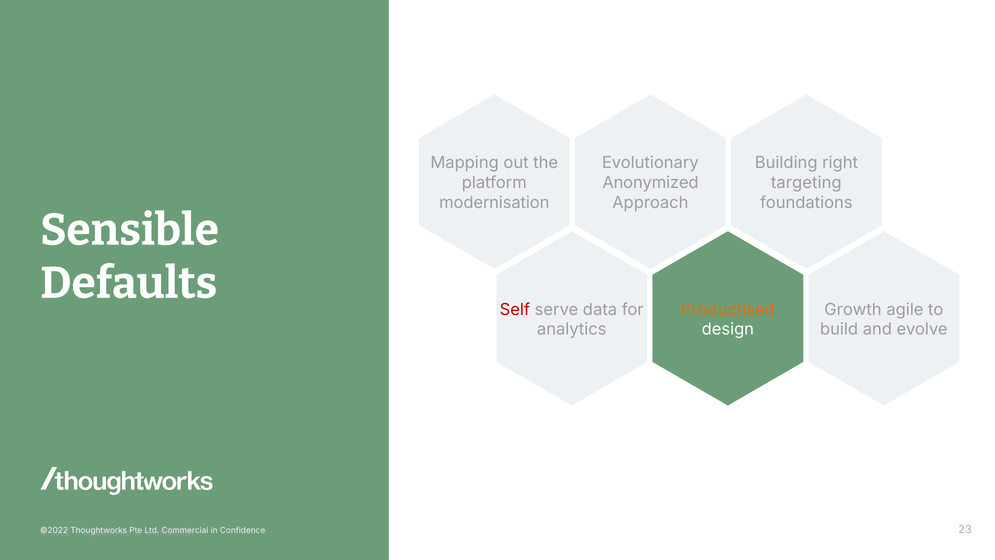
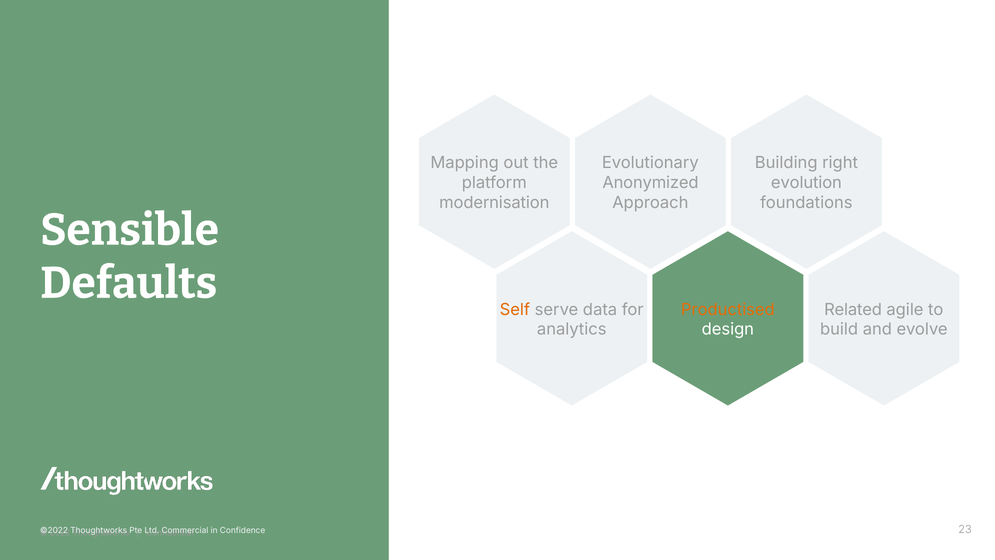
targeting: targeting -> evolution
Self colour: red -> orange
Growth: Growth -> Related
